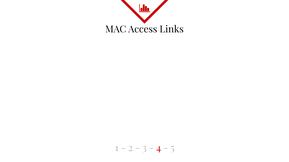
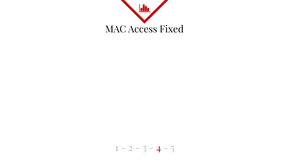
Links: Links -> Fixed
